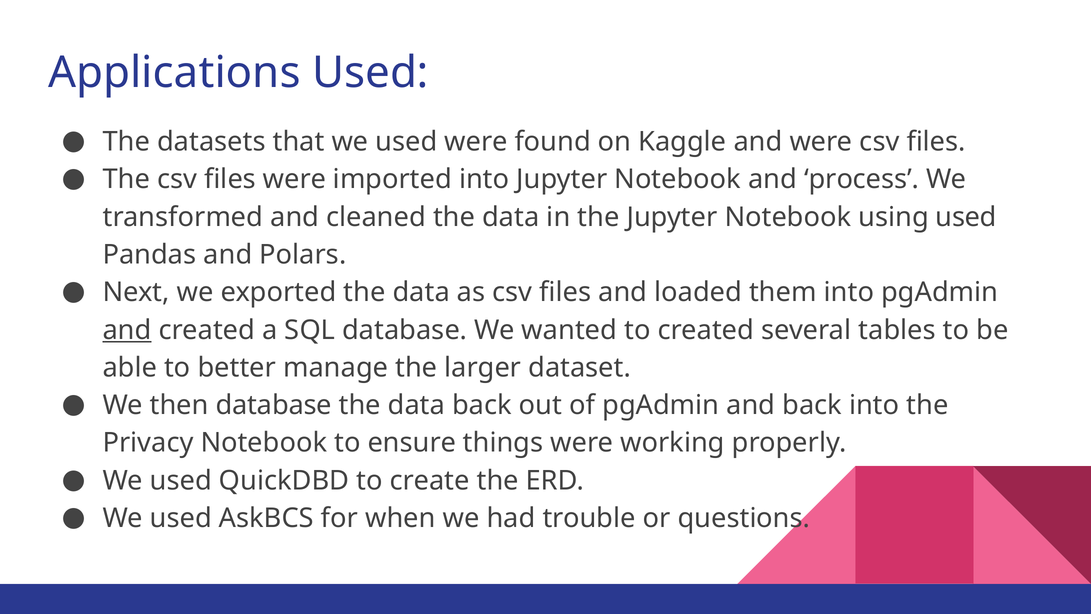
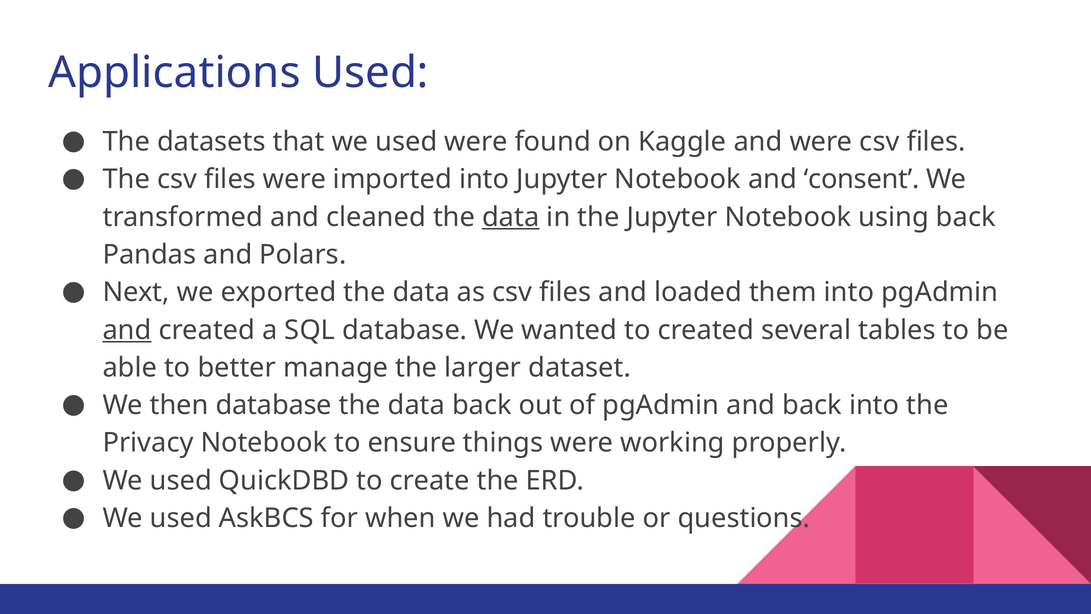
process: process -> consent
data at (511, 217) underline: none -> present
using used: used -> back
